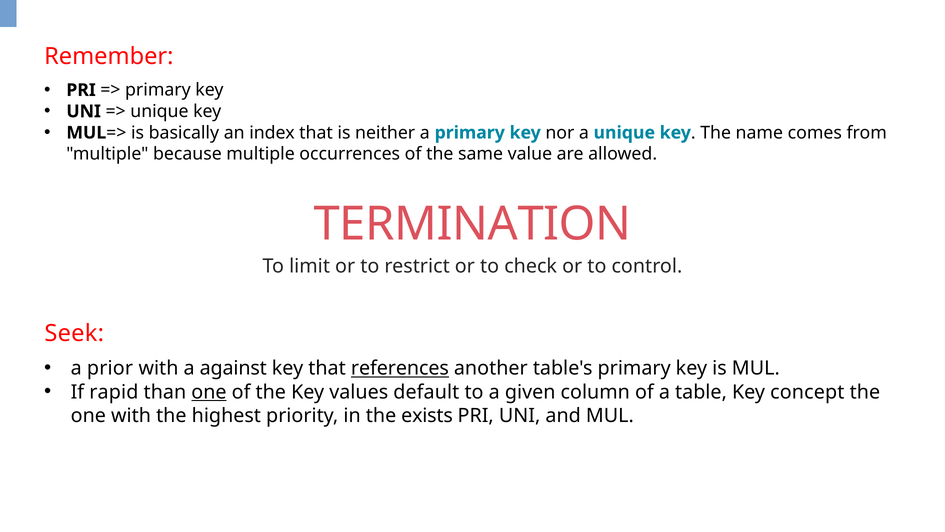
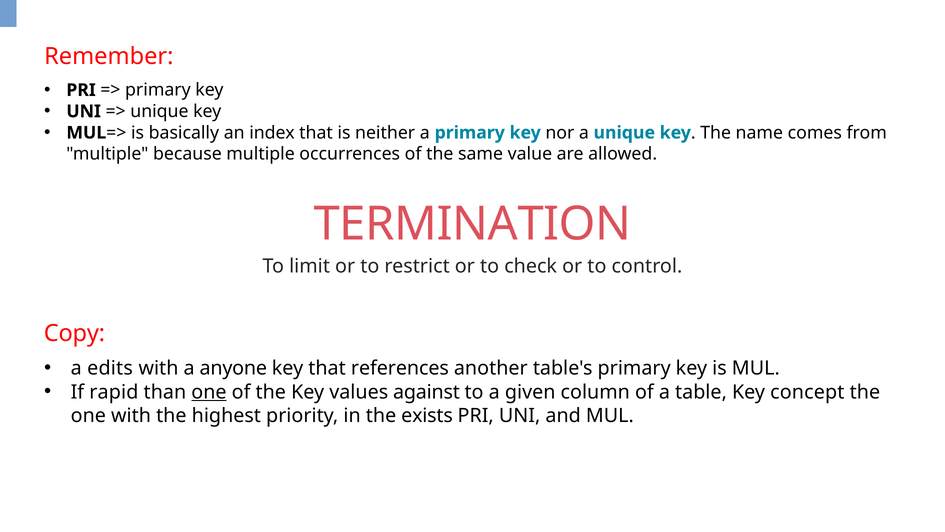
Seek: Seek -> Copy
prior: prior -> edits
against: against -> anyone
references underline: present -> none
default: default -> against
